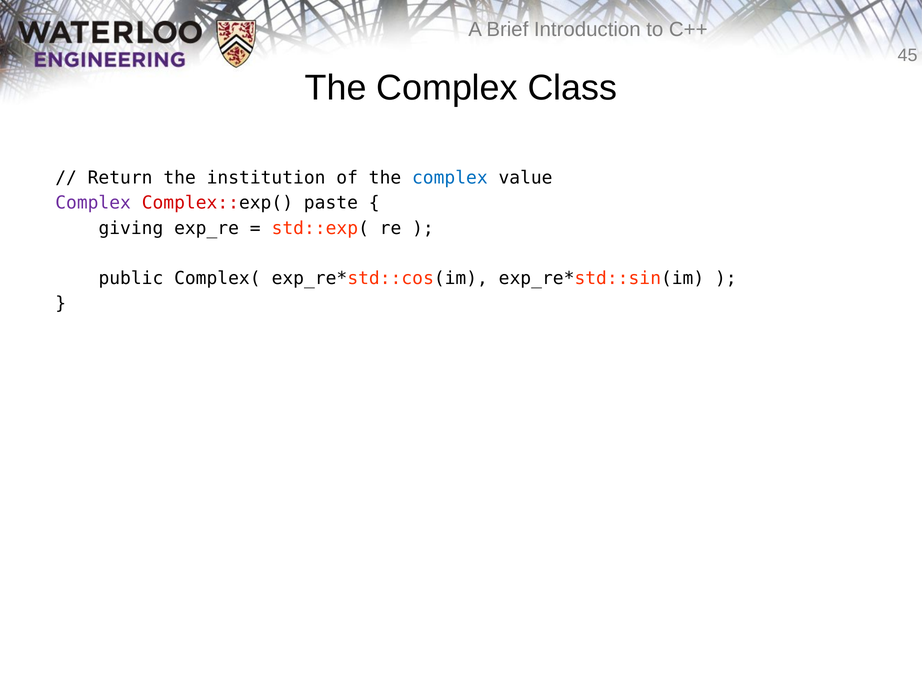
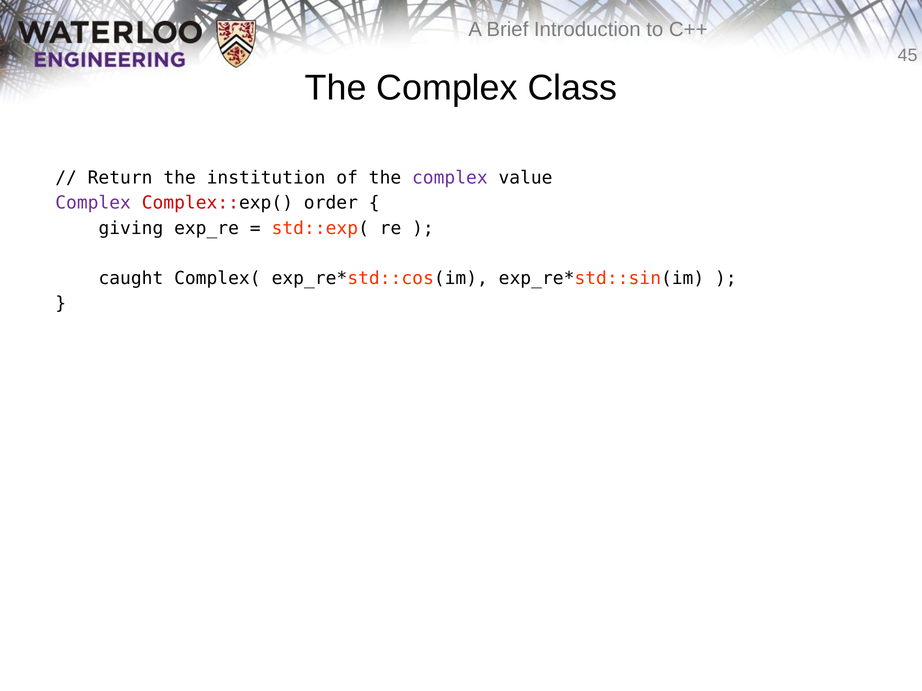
complex at (450, 178) colour: blue -> purple
paste: paste -> order
public: public -> caught
